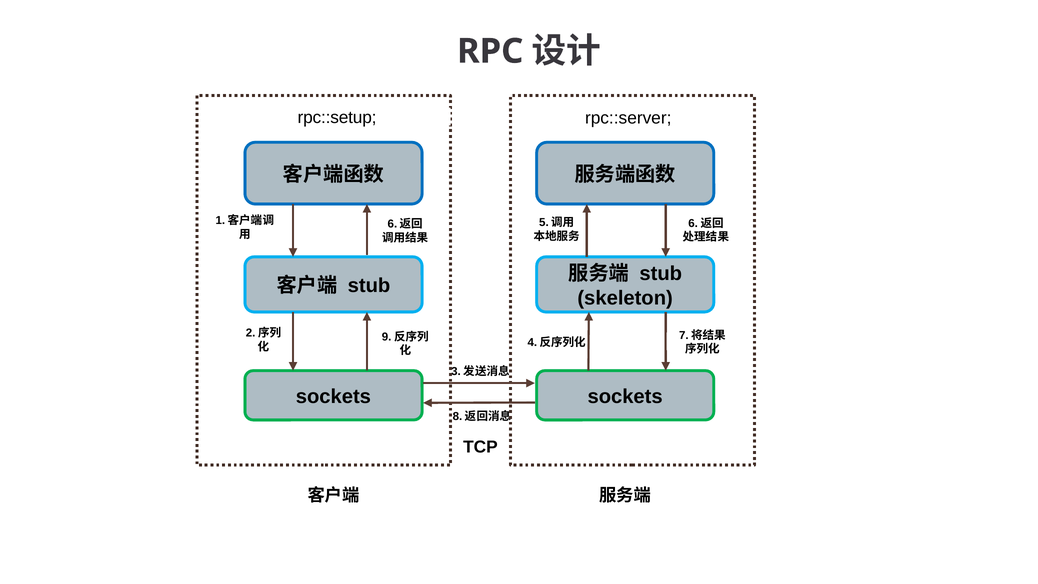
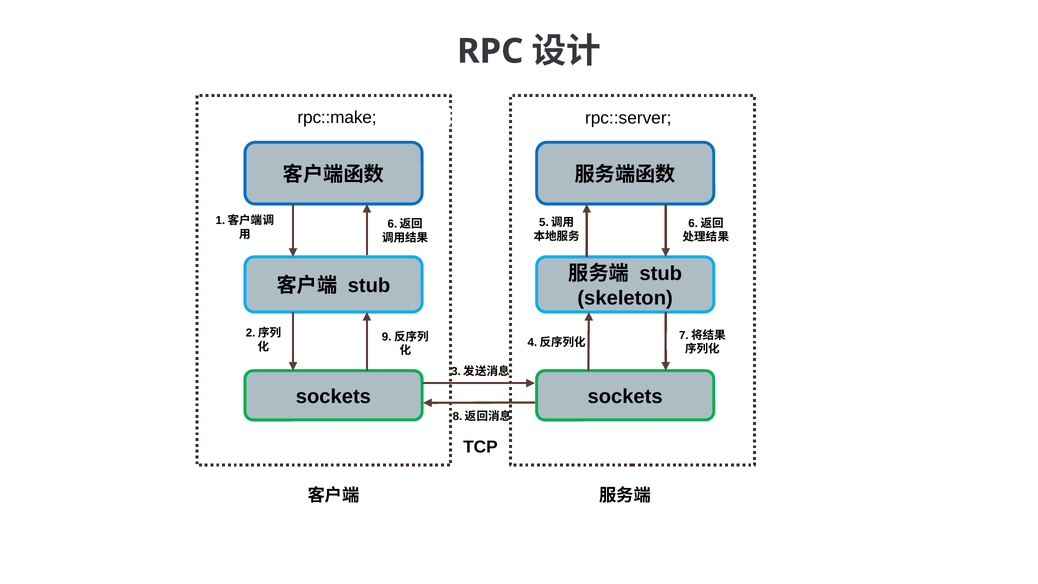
rpc::setup: rpc::setup -> rpc::make
